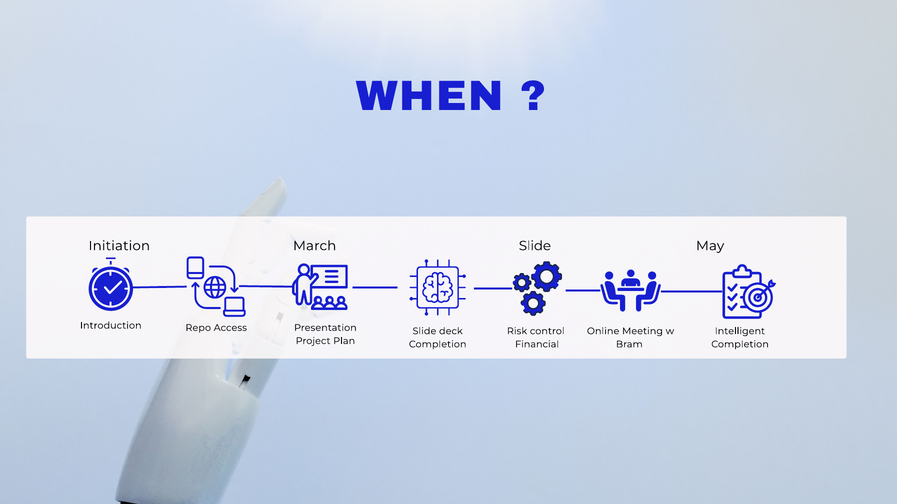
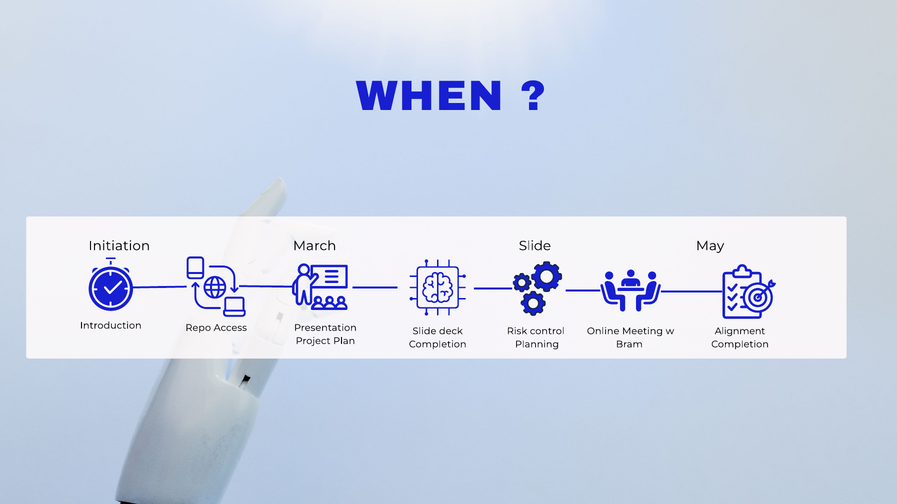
Intelligent: Intelligent -> Alignment
Financial: Financial -> Planning
